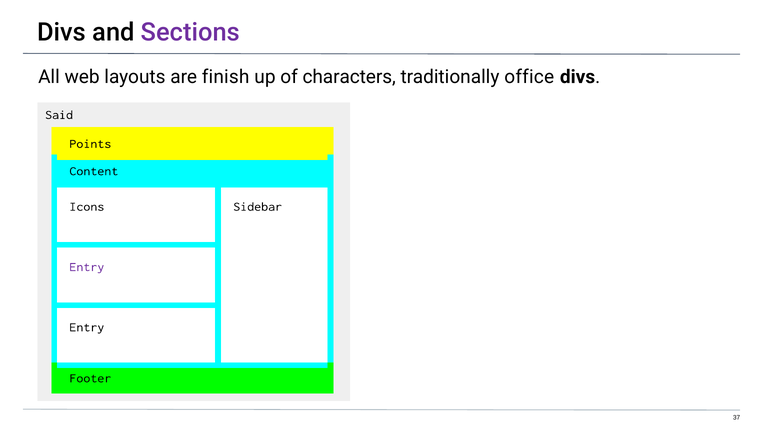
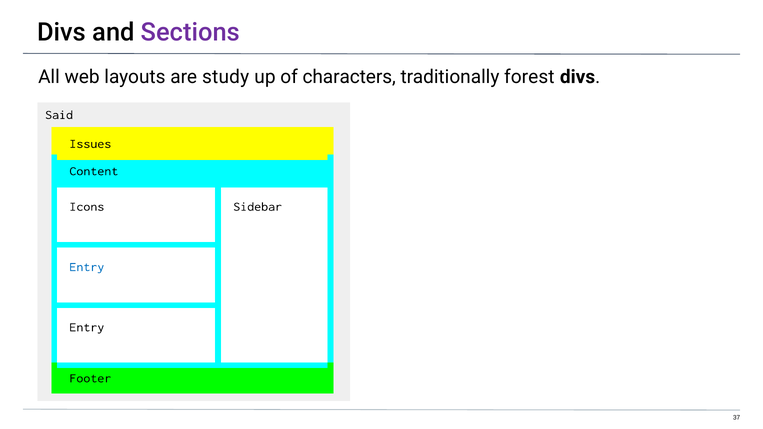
finish: finish -> study
office: office -> forest
Points: Points -> Issues
Entry at (87, 267) colour: purple -> blue
